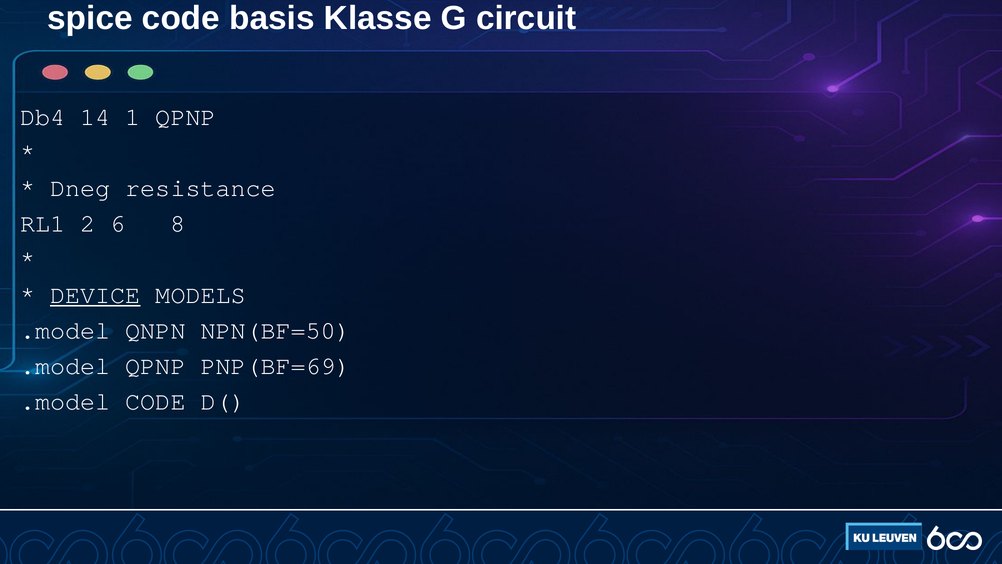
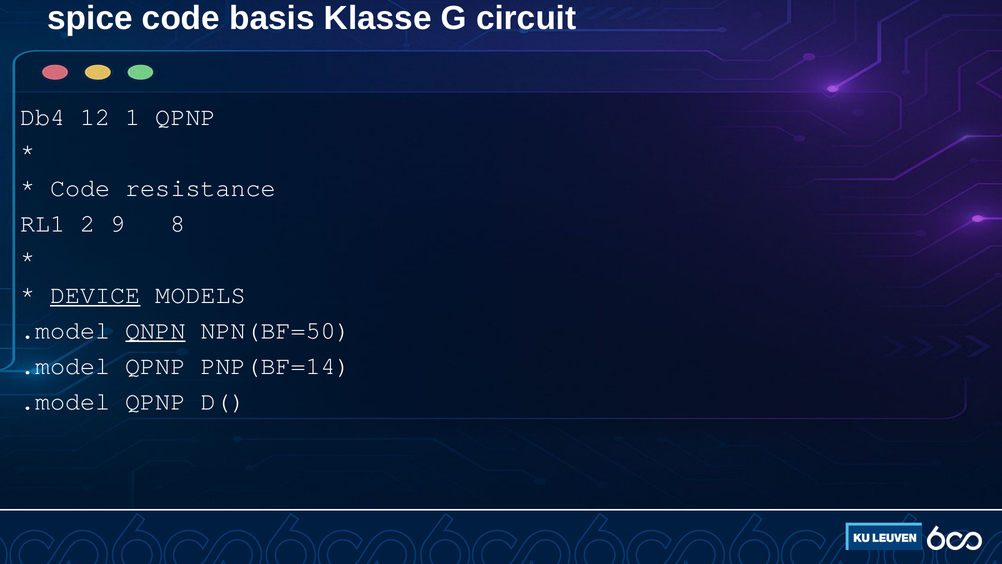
14: 14 -> 12
Dneg at (80, 188): Dneg -> Code
6: 6 -> 9
QNPN underline: none -> present
PNP(BF=69: PNP(BF=69 -> PNP(BF=14
CODE at (155, 401): CODE -> QPNP
